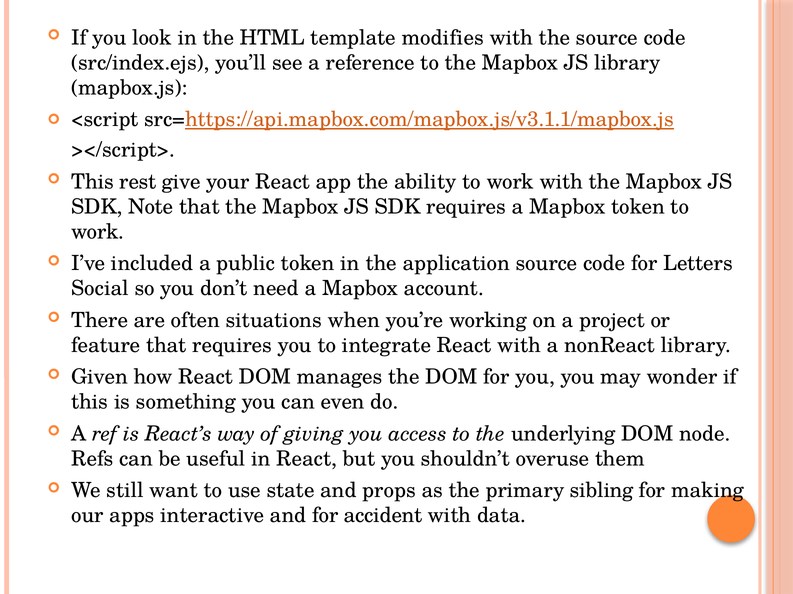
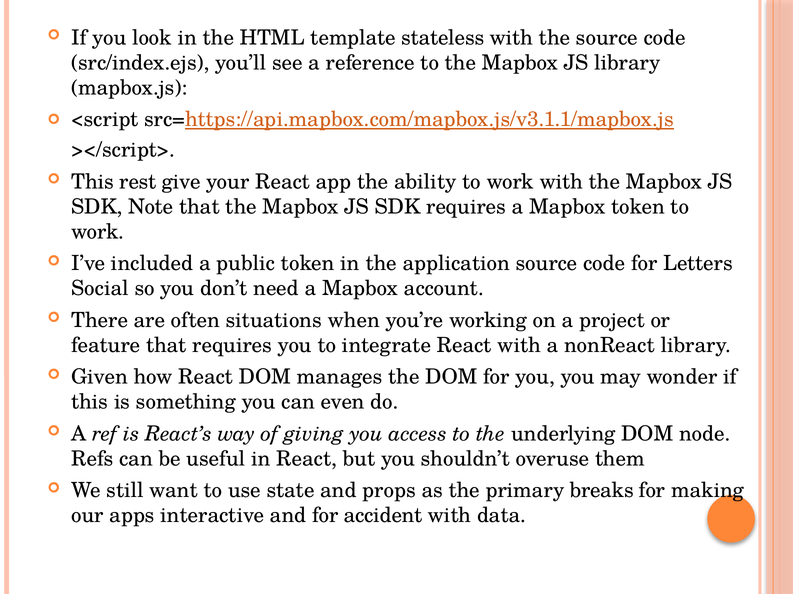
modifies: modifies -> stateless
sibling: sibling -> breaks
